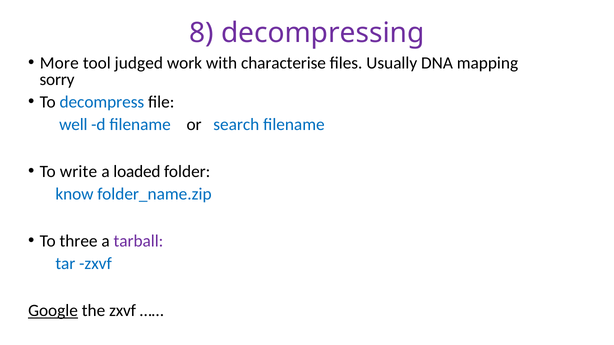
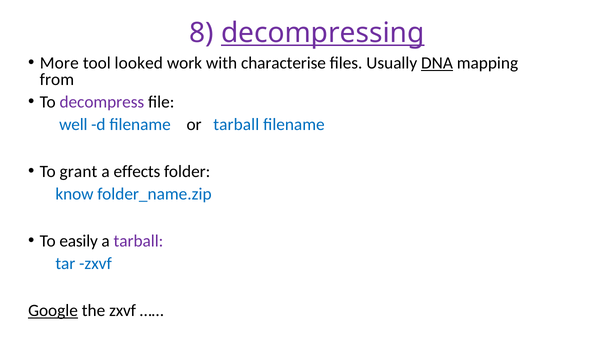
decompressing underline: none -> present
judged: judged -> looked
DNA underline: none -> present
sorry: sorry -> from
decompress colour: blue -> purple
or search: search -> tarball
write: write -> grant
loaded: loaded -> effects
three: three -> easily
